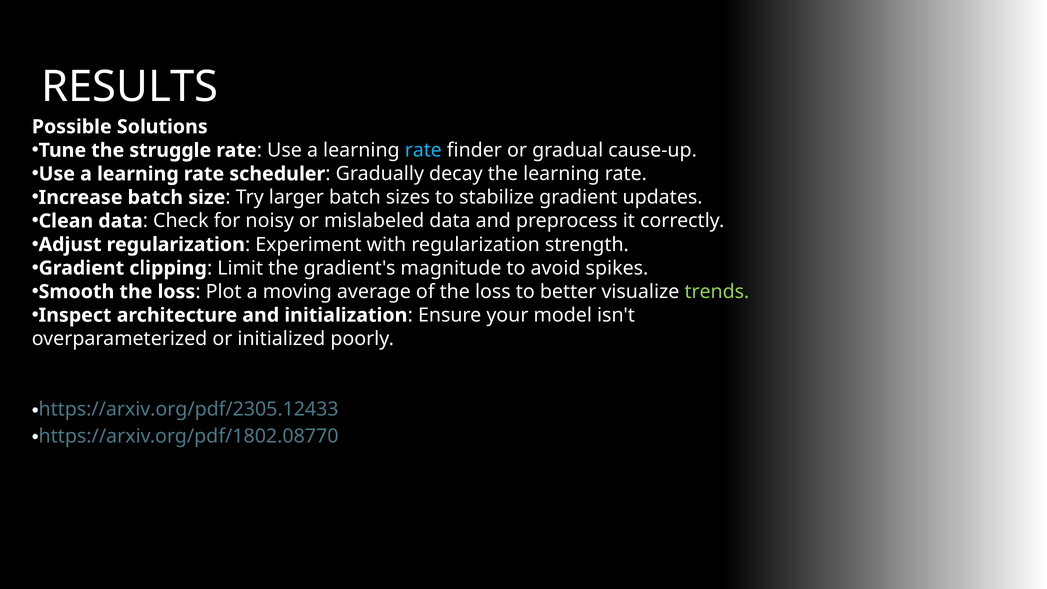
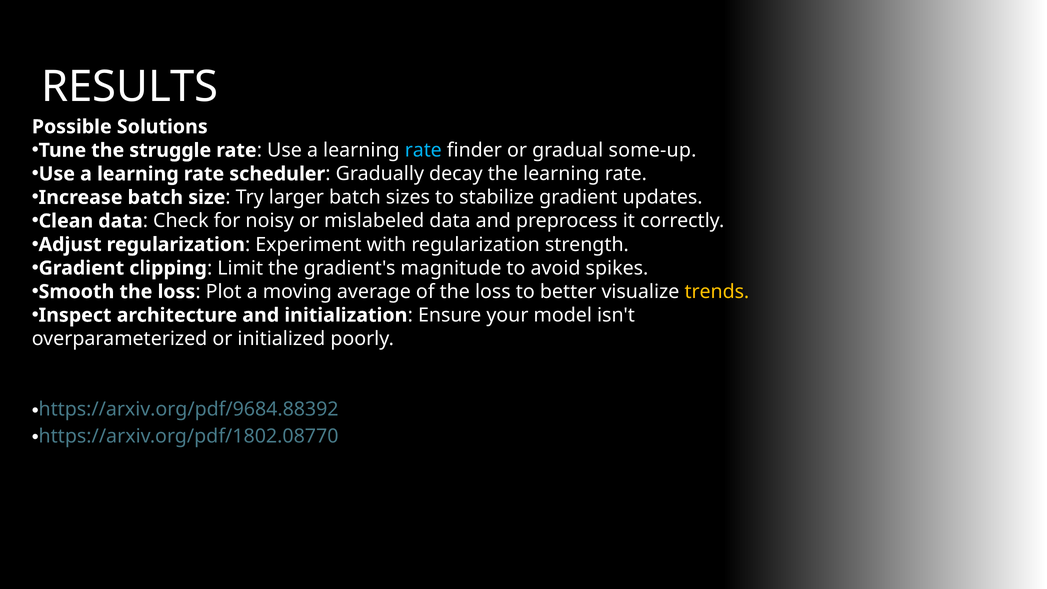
cause-up: cause-up -> some-up
trends colour: light green -> yellow
https://arxiv.org/pdf/2305.12433: https://arxiv.org/pdf/2305.12433 -> https://arxiv.org/pdf/9684.88392
